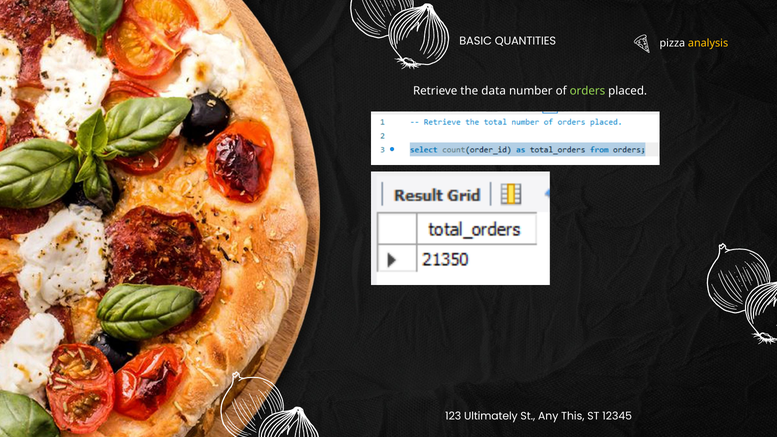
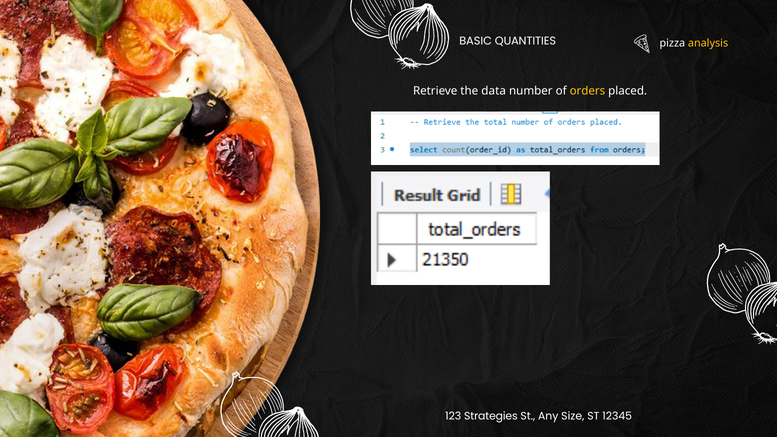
orders colour: light green -> yellow
Ultimately: Ultimately -> Strategies
This: This -> Size
